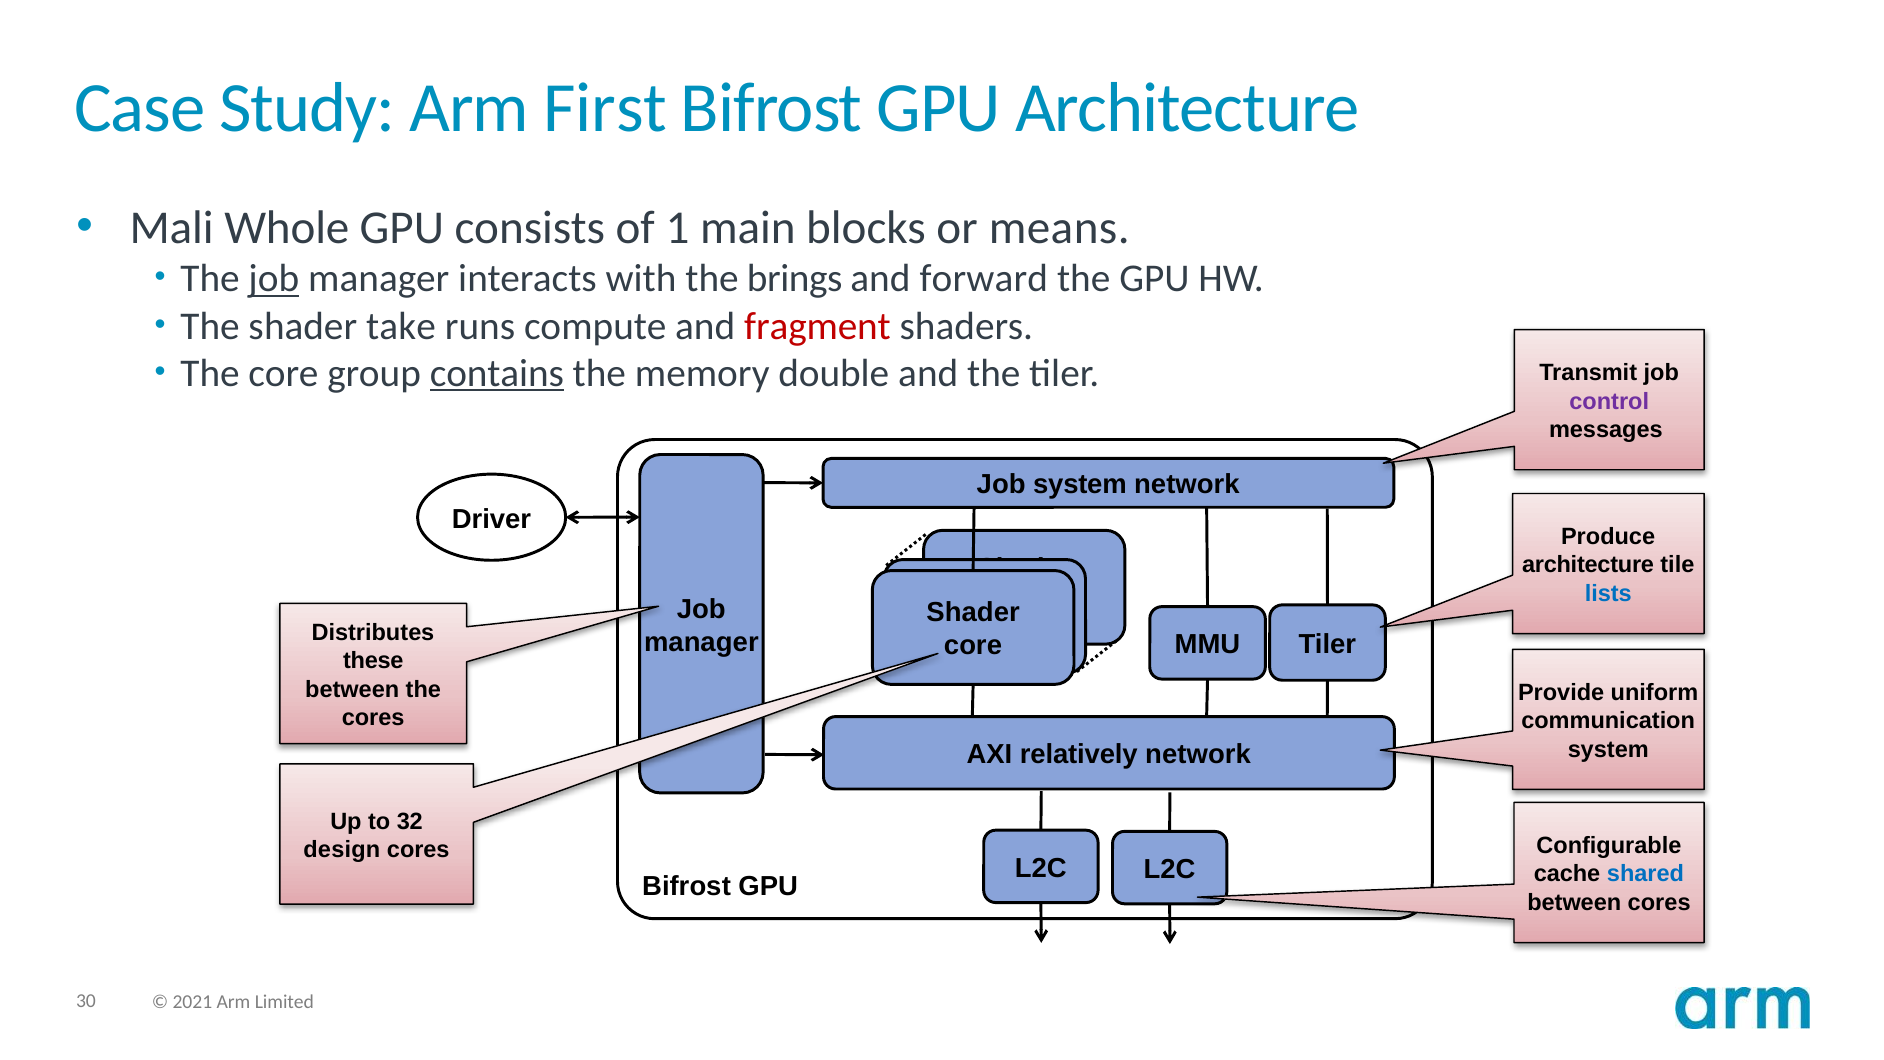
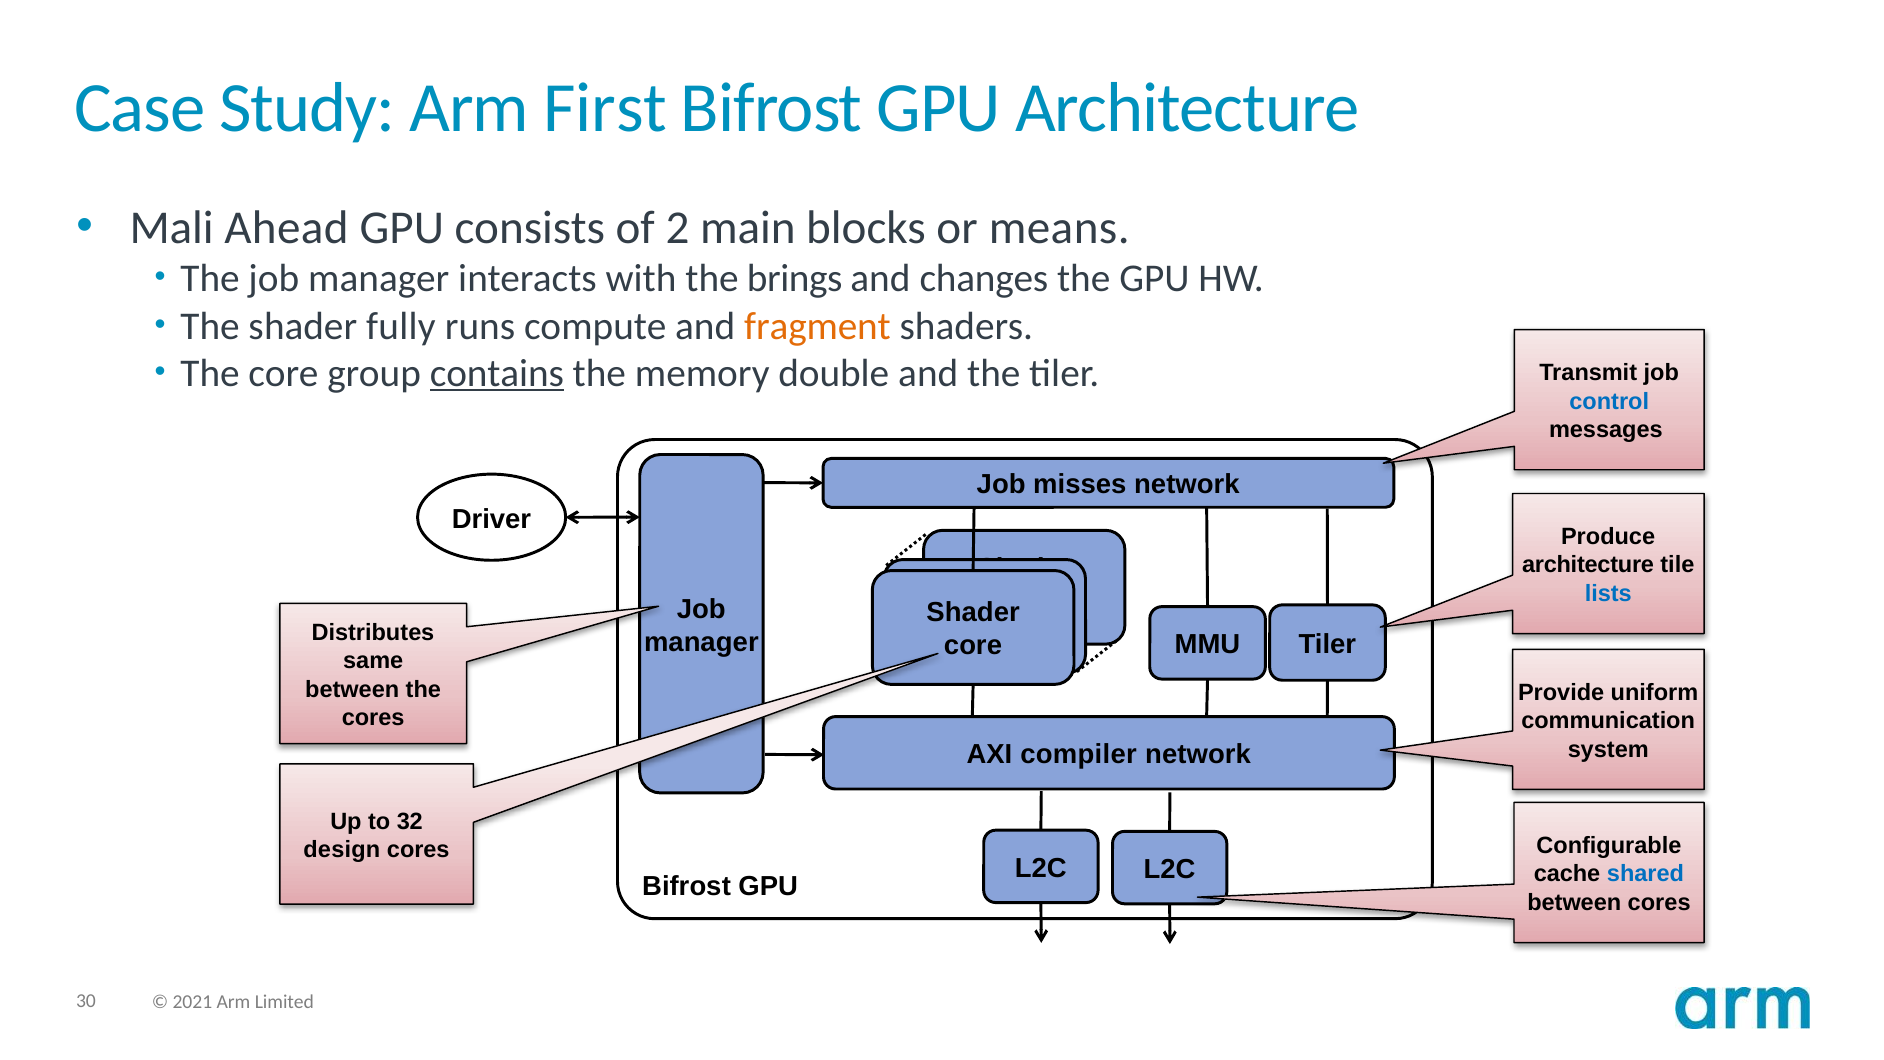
Whole: Whole -> Ahead
1: 1 -> 2
job at (274, 279) underline: present -> none
forward: forward -> changes
take: take -> fully
fragment colour: red -> orange
control colour: purple -> blue
Job system: system -> misses
these: these -> same
relatively: relatively -> compiler
